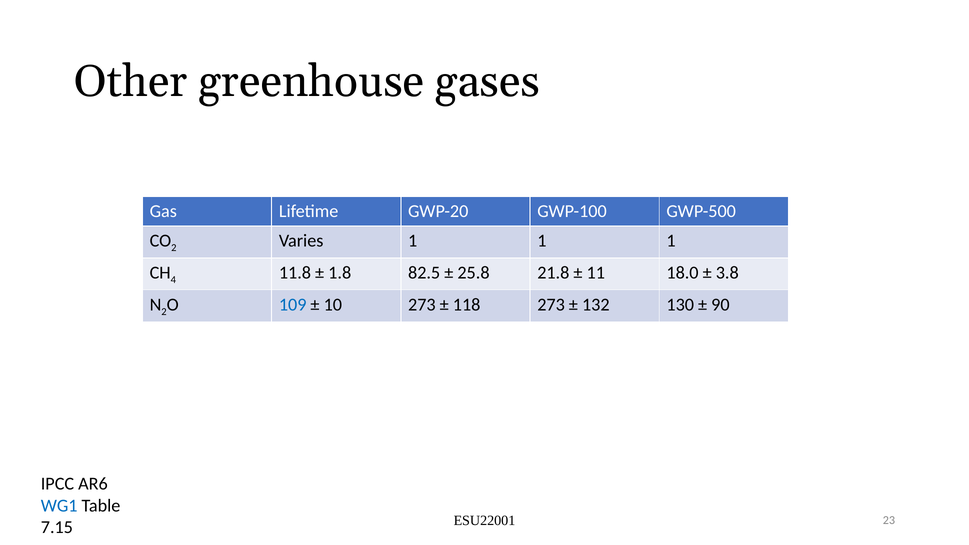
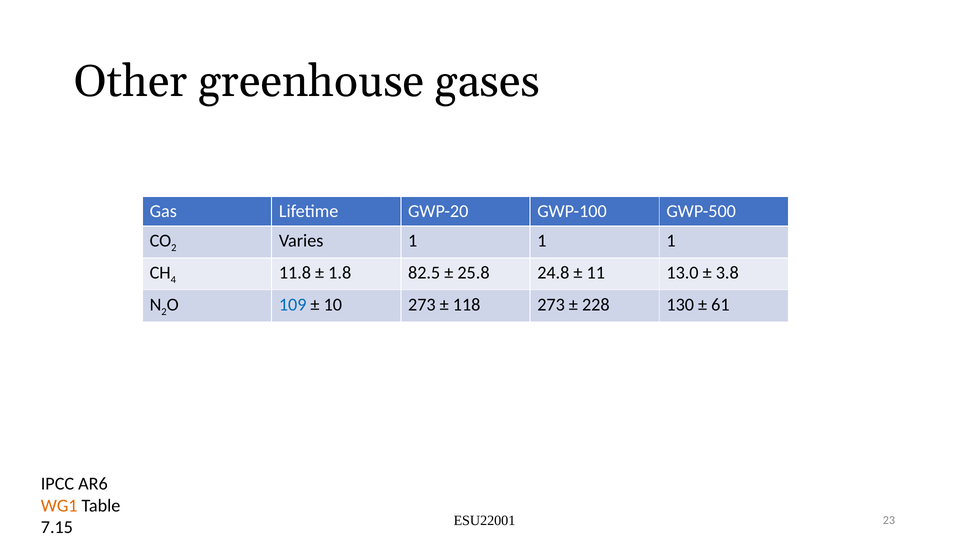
21.8: 21.8 -> 24.8
18.0: 18.0 -> 13.0
132: 132 -> 228
90: 90 -> 61
WG1 colour: blue -> orange
